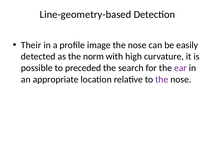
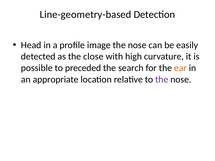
Their: Their -> Head
norm: norm -> close
ear colour: purple -> orange
